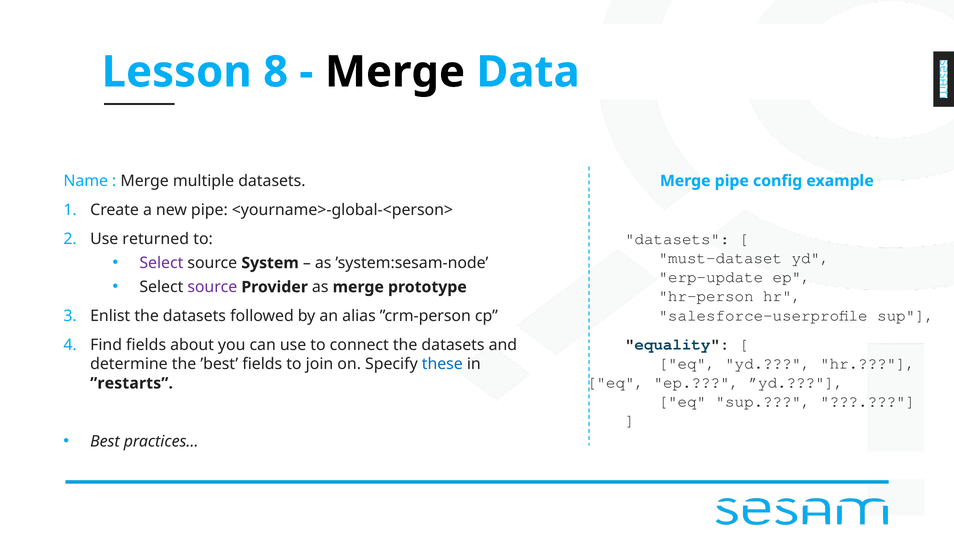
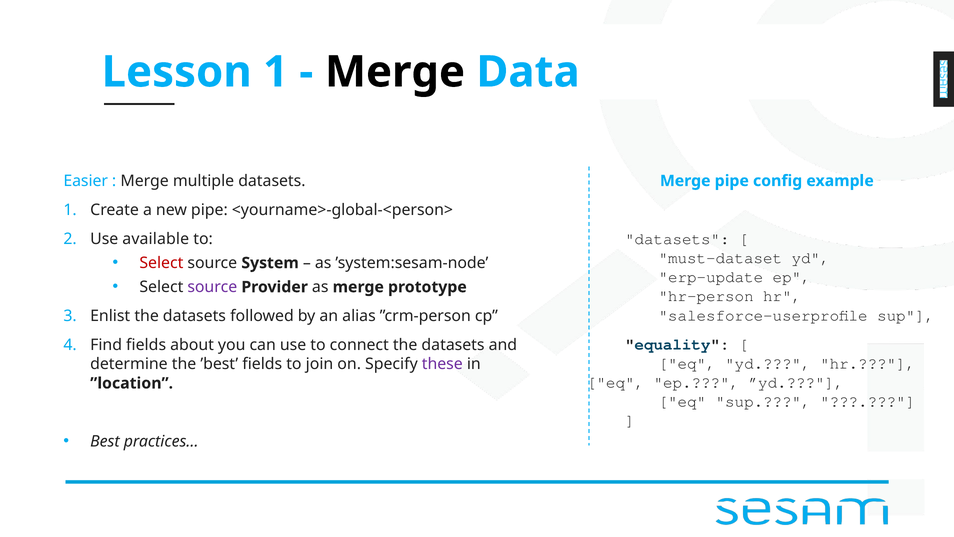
Lesson 8: 8 -> 1
Name: Name -> Easier
returned: returned -> available
Select at (161, 263) colour: purple -> red
these colour: blue -> purple
”restarts: ”restarts -> ”location
